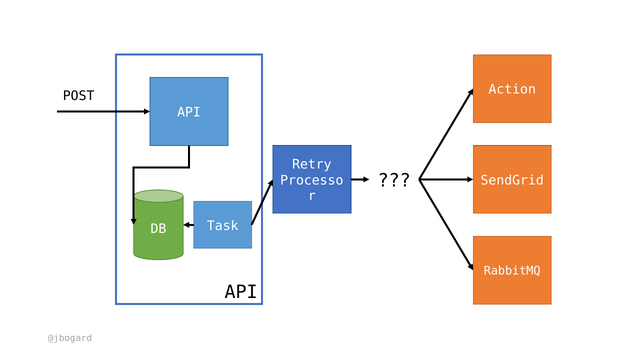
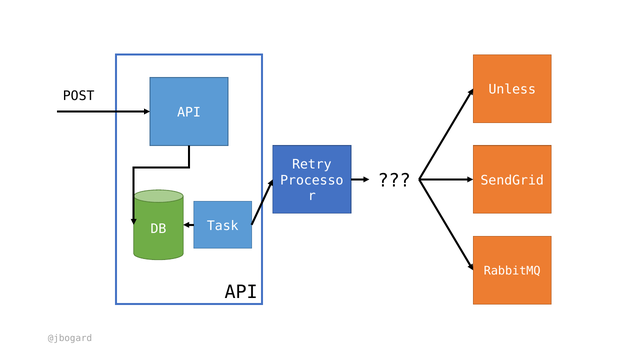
Action: Action -> Unless
